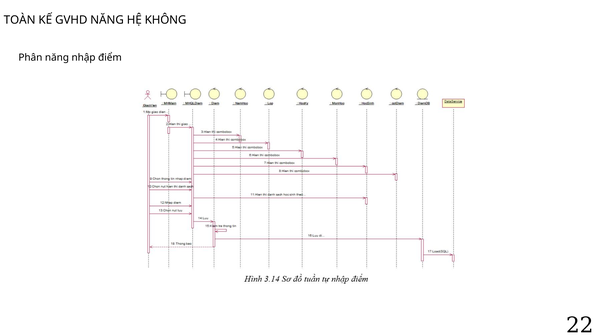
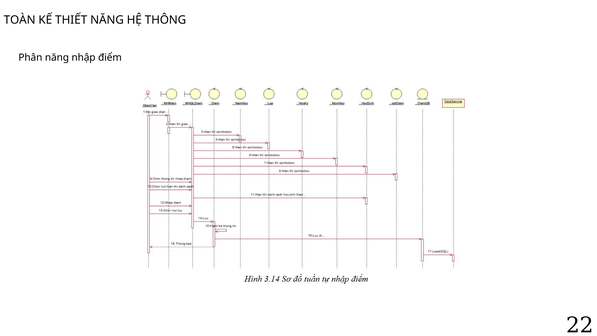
GVHD: GVHD -> THIẾT
KHÔNG: KHÔNG -> THÔNG
